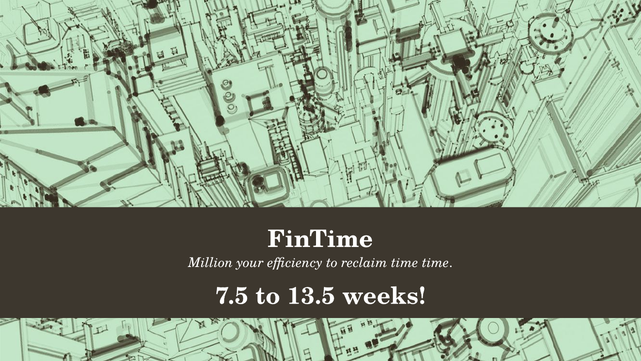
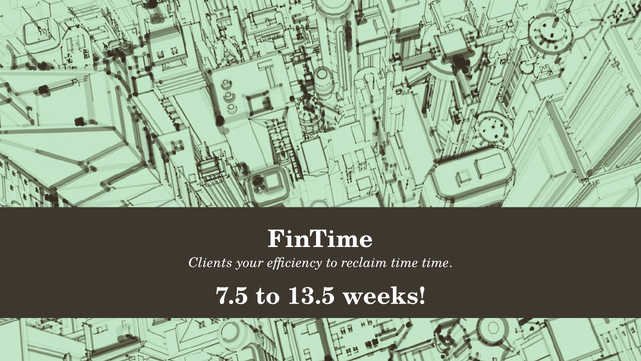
Million: Million -> Clients
